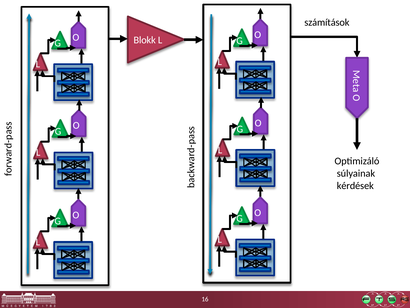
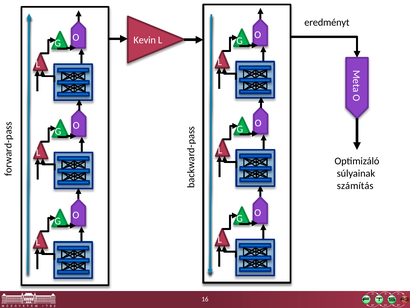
számítások: számítások -> eredményt
Blokk: Blokk -> Kevin
kérdések: kérdések -> számítás
